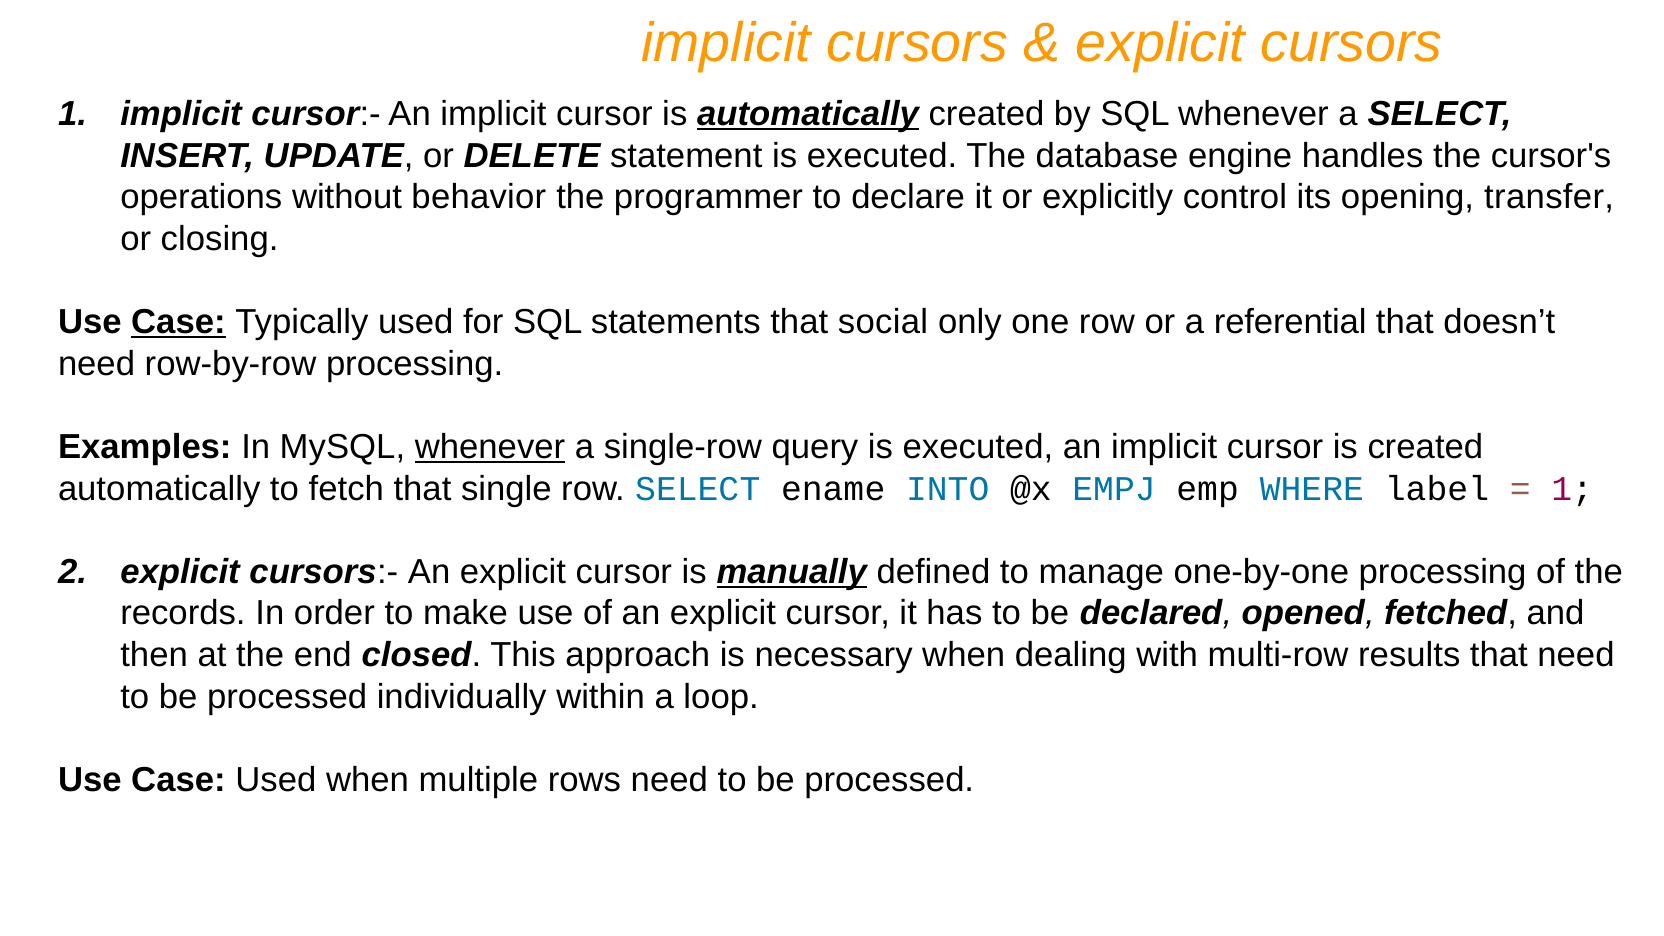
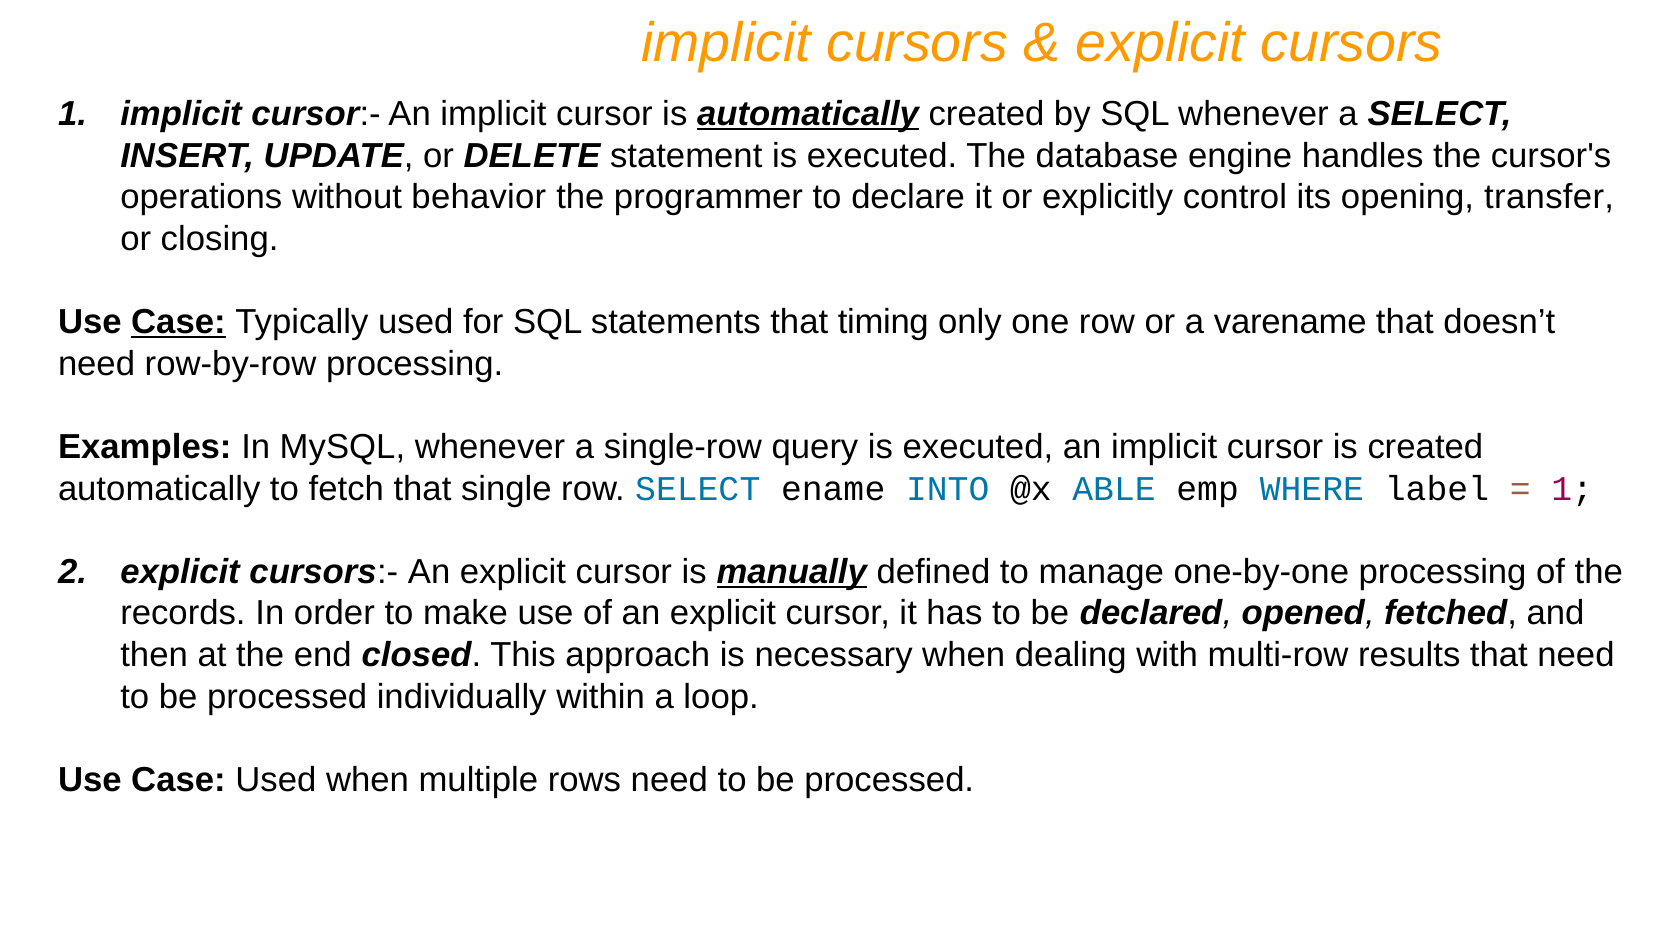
social: social -> timing
referential: referential -> varename
whenever at (490, 447) underline: present -> none
EMPJ: EMPJ -> ABLE
